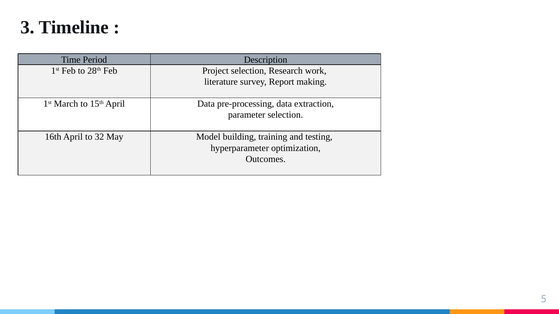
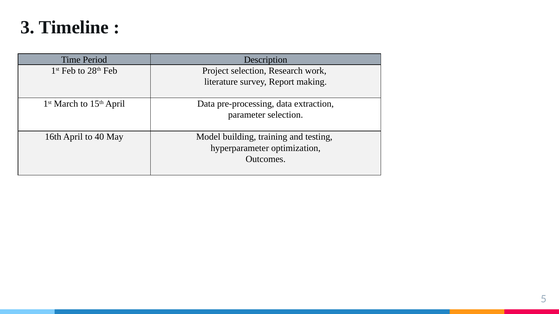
32: 32 -> 40
